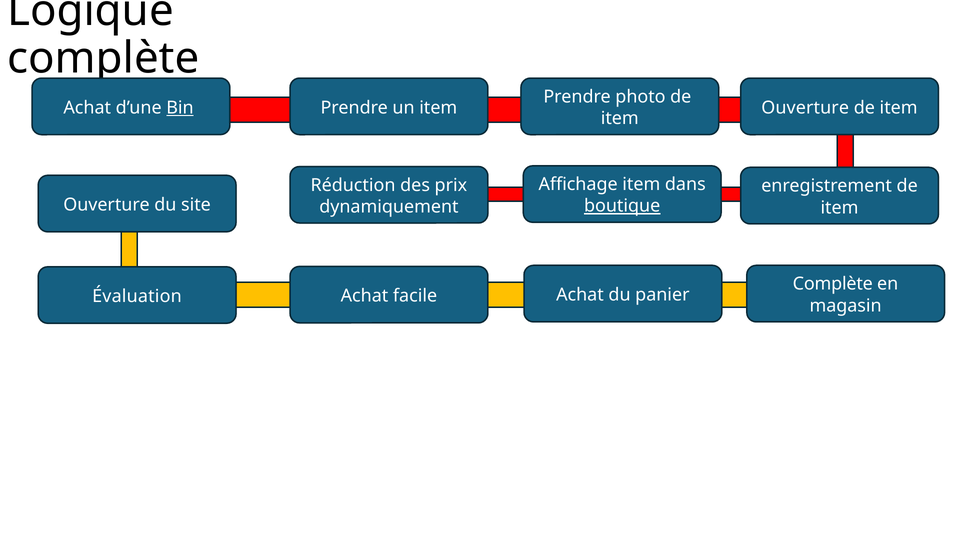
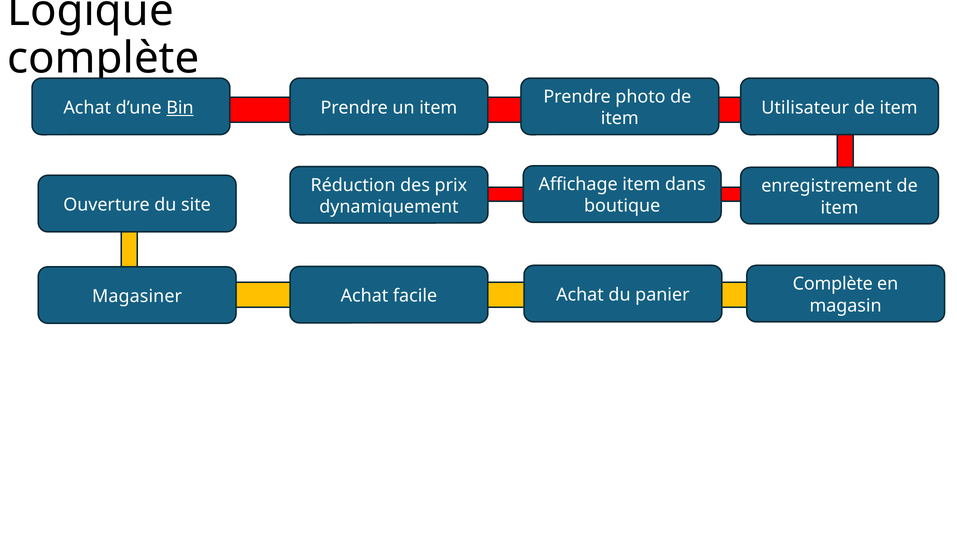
Ouverture at (805, 108): Ouverture -> Utilisateur
boutique underline: present -> none
Évaluation: Évaluation -> Magasiner
